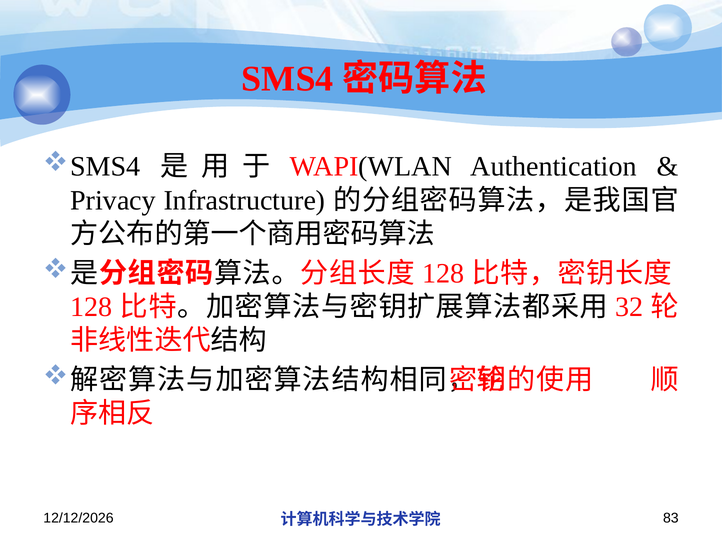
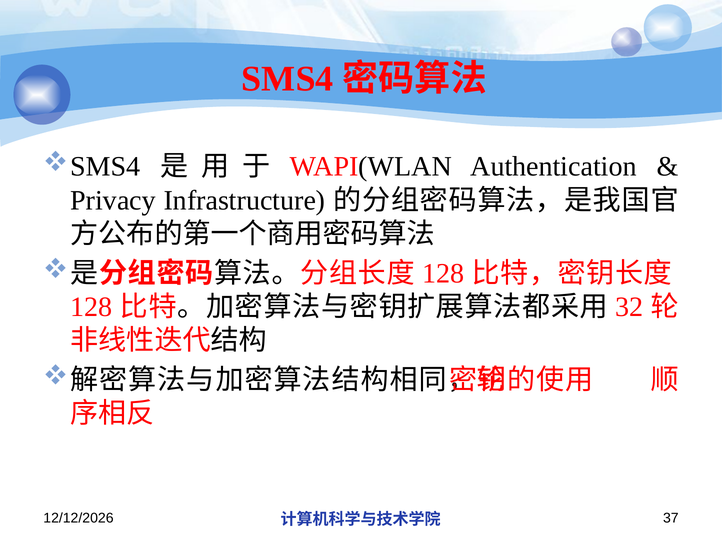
83: 83 -> 37
